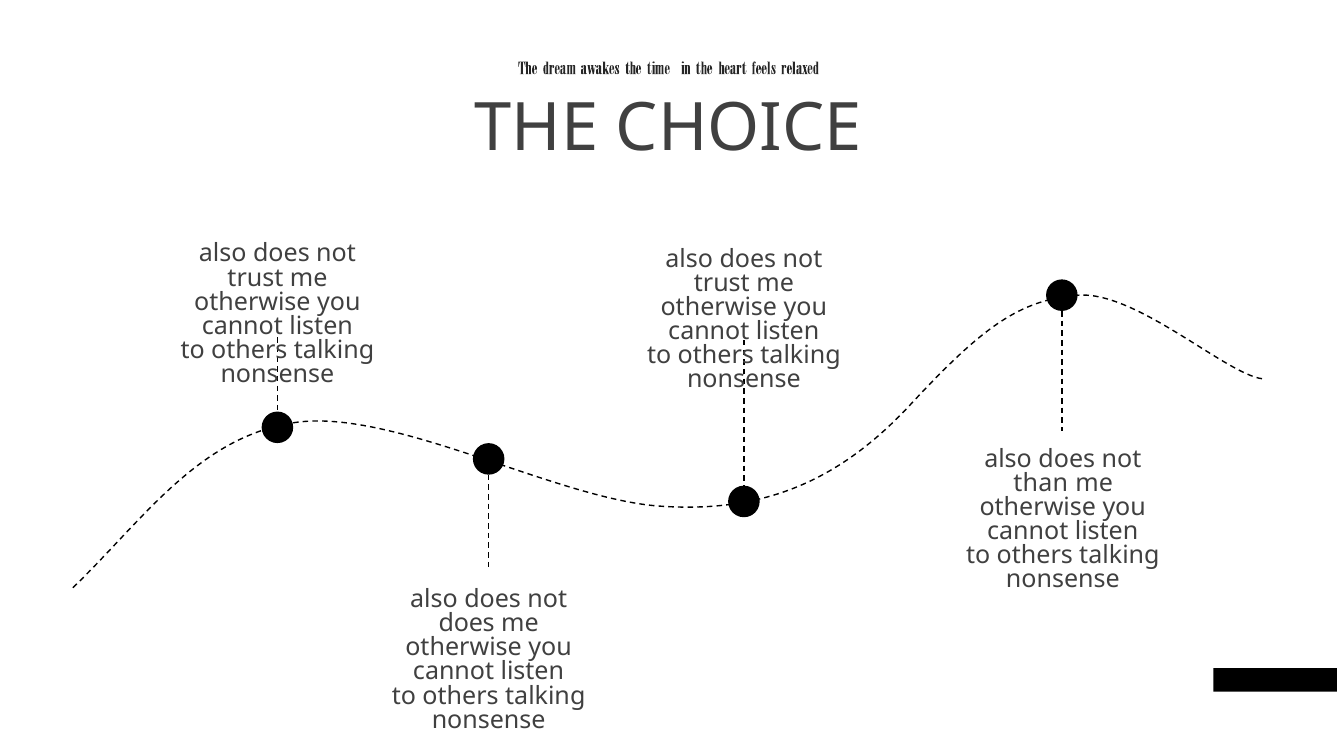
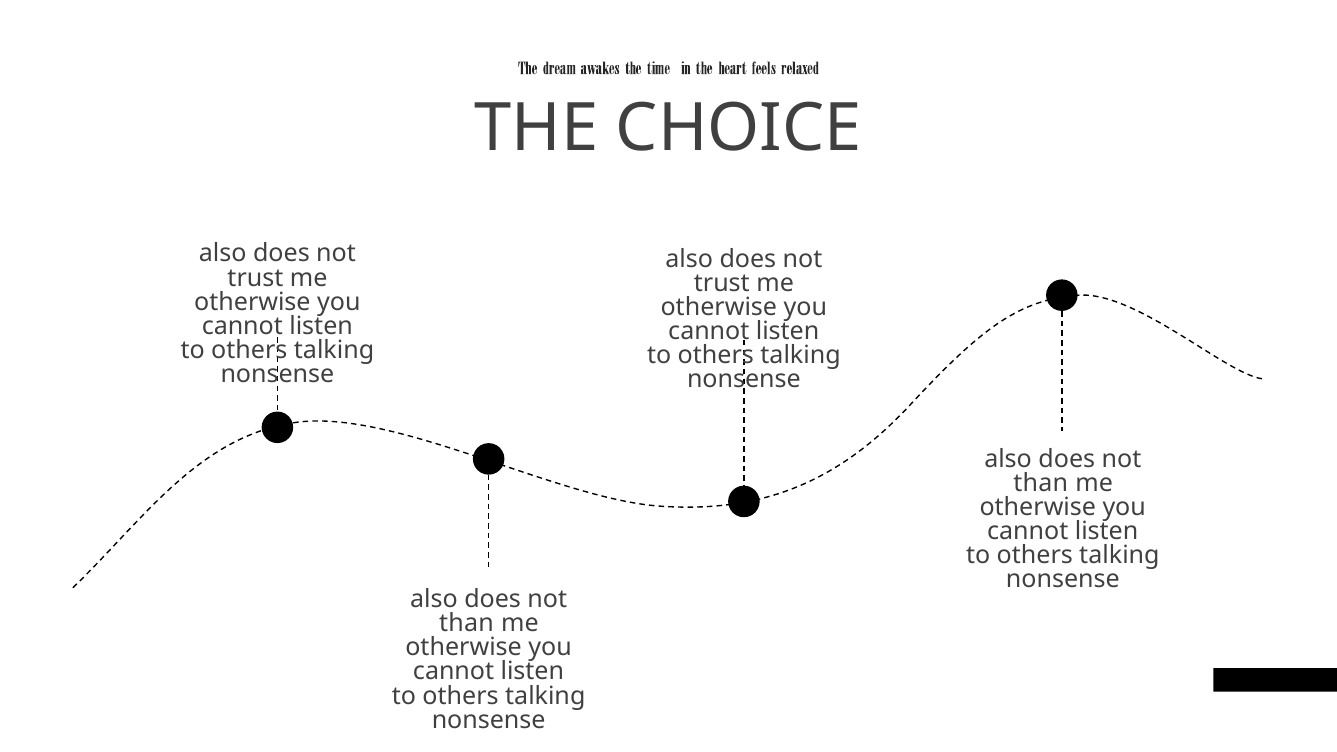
does at (467, 624): does -> than
